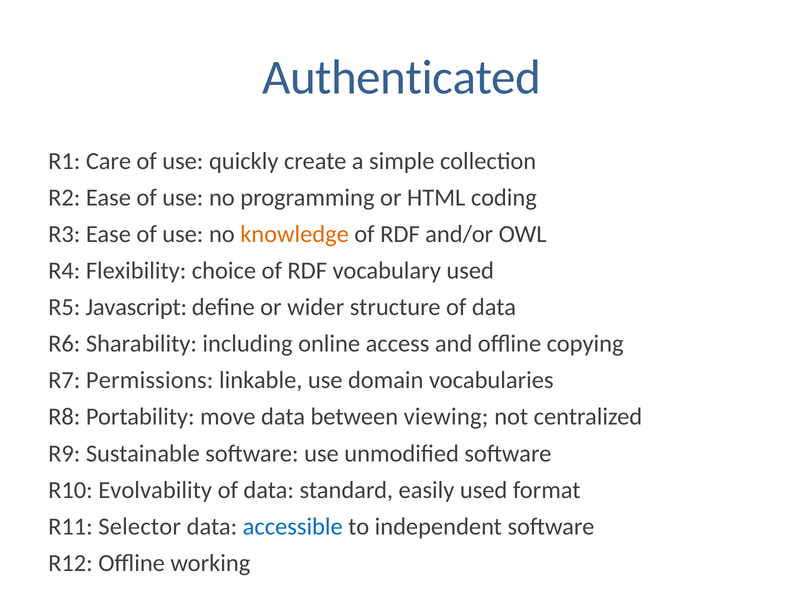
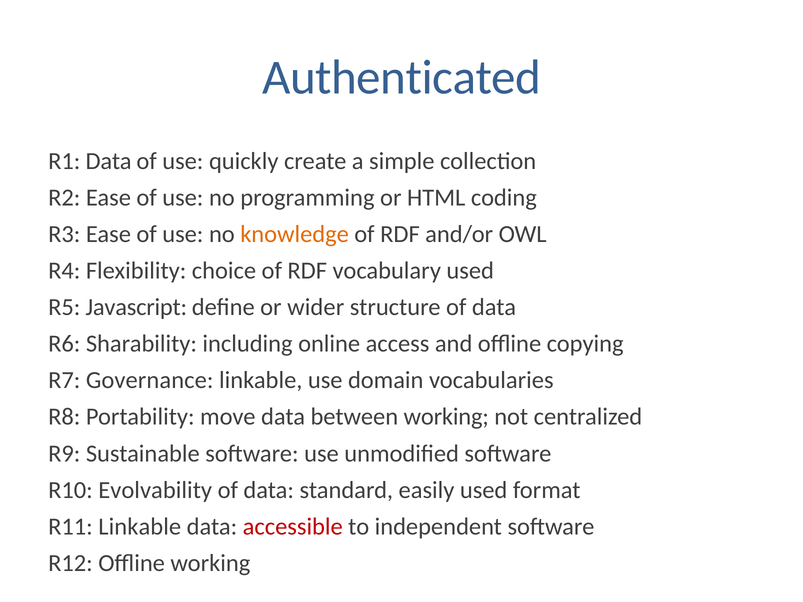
R1 Care: Care -> Data
Permissions: Permissions -> Governance
between viewing: viewing -> working
R11 Selector: Selector -> Linkable
accessible colour: blue -> red
